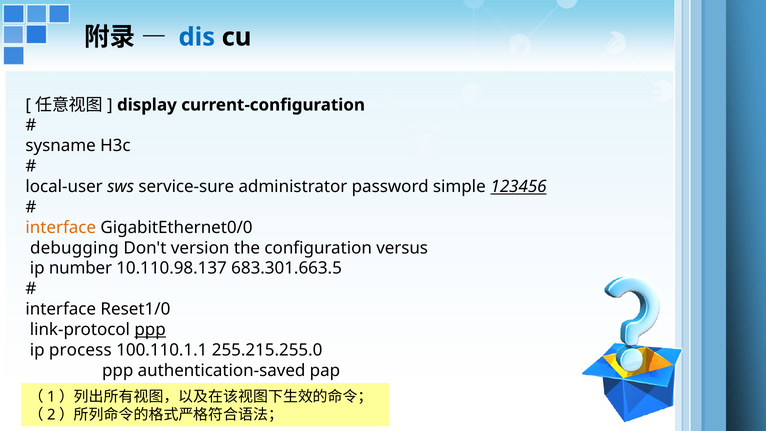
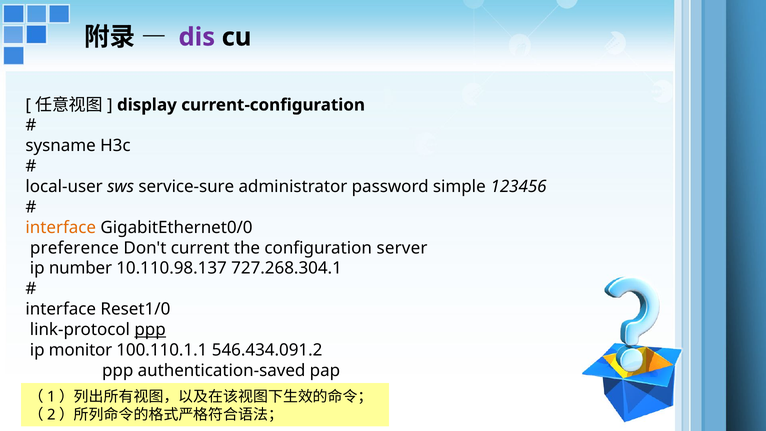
dis colour: blue -> purple
123456 underline: present -> none
debugging: debugging -> preference
version: version -> current
versus: versus -> server
683.301.663.5: 683.301.663.5 -> 727.268.304.1
process: process -> monitor
255.215.255.0: 255.215.255.0 -> 546.434.091.2
